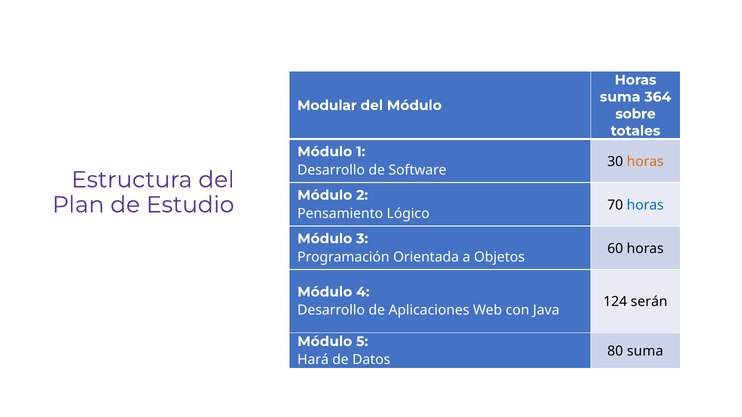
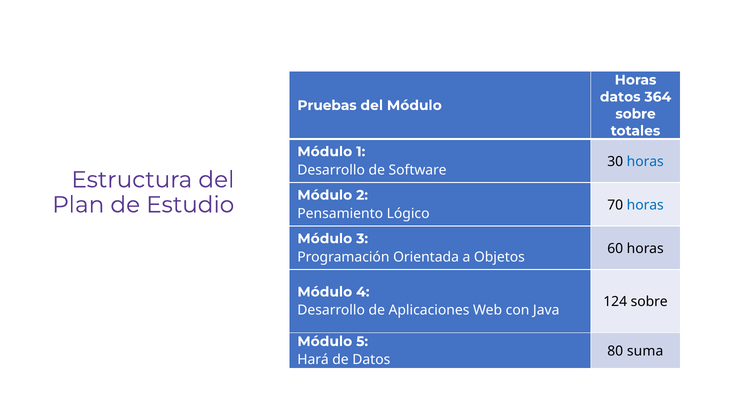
suma at (620, 97): suma -> datos
Modular: Modular -> Pruebas
horas at (645, 162) colour: orange -> blue
124 serán: serán -> sobre
